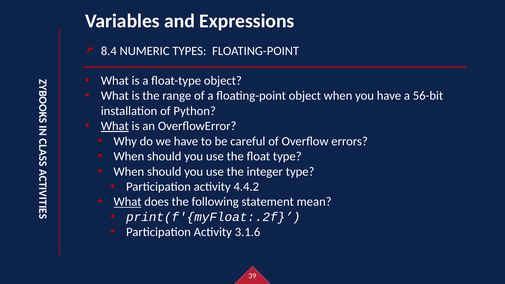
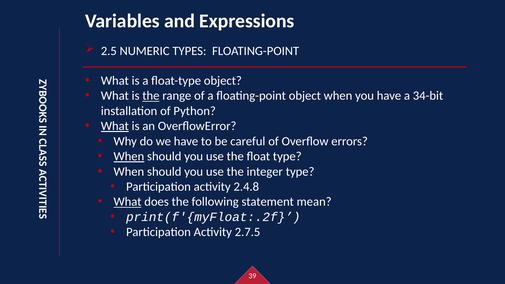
8.4: 8.4 -> 2.5
the at (151, 96) underline: none -> present
56-bit: 56-bit -> 34-bit
When at (129, 156) underline: none -> present
4.4.2: 4.4.2 -> 2.4.8
3.1.6: 3.1.6 -> 2.7.5
